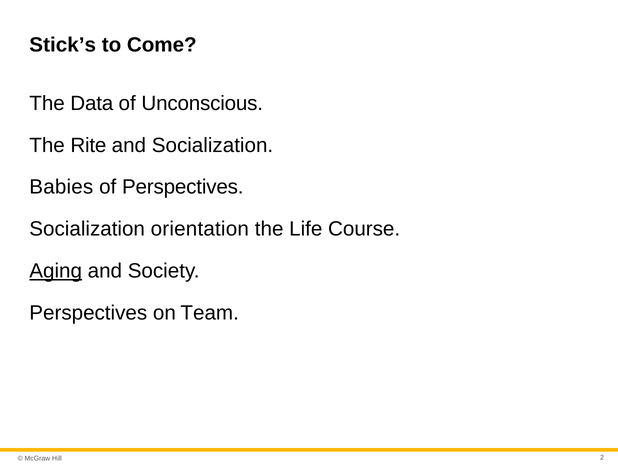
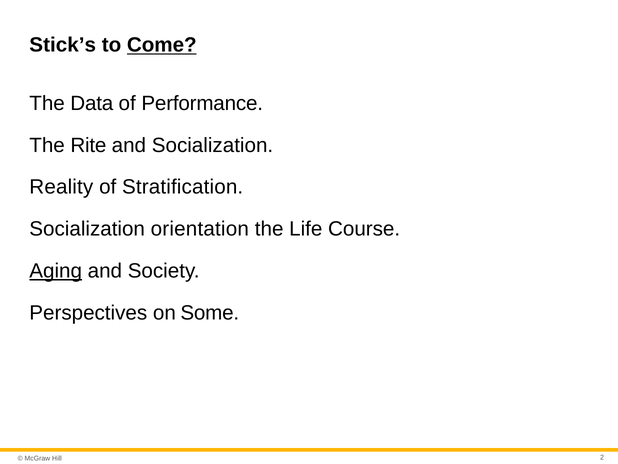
Come underline: none -> present
Unconscious: Unconscious -> Performance
Babies: Babies -> Reality
of Perspectives: Perspectives -> Stratification
Team: Team -> Some
